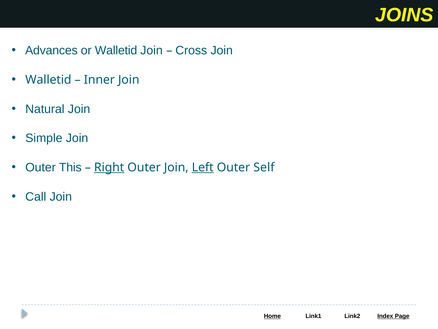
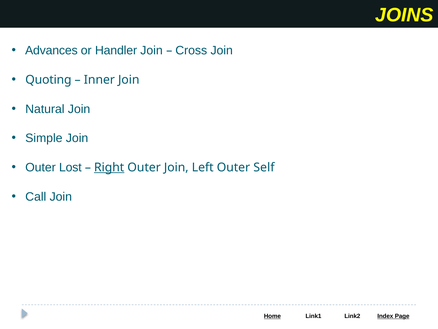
or Walletid: Walletid -> Handler
Walletid at (48, 80): Walletid -> Quoting
This: This -> Lost
Left underline: present -> none
